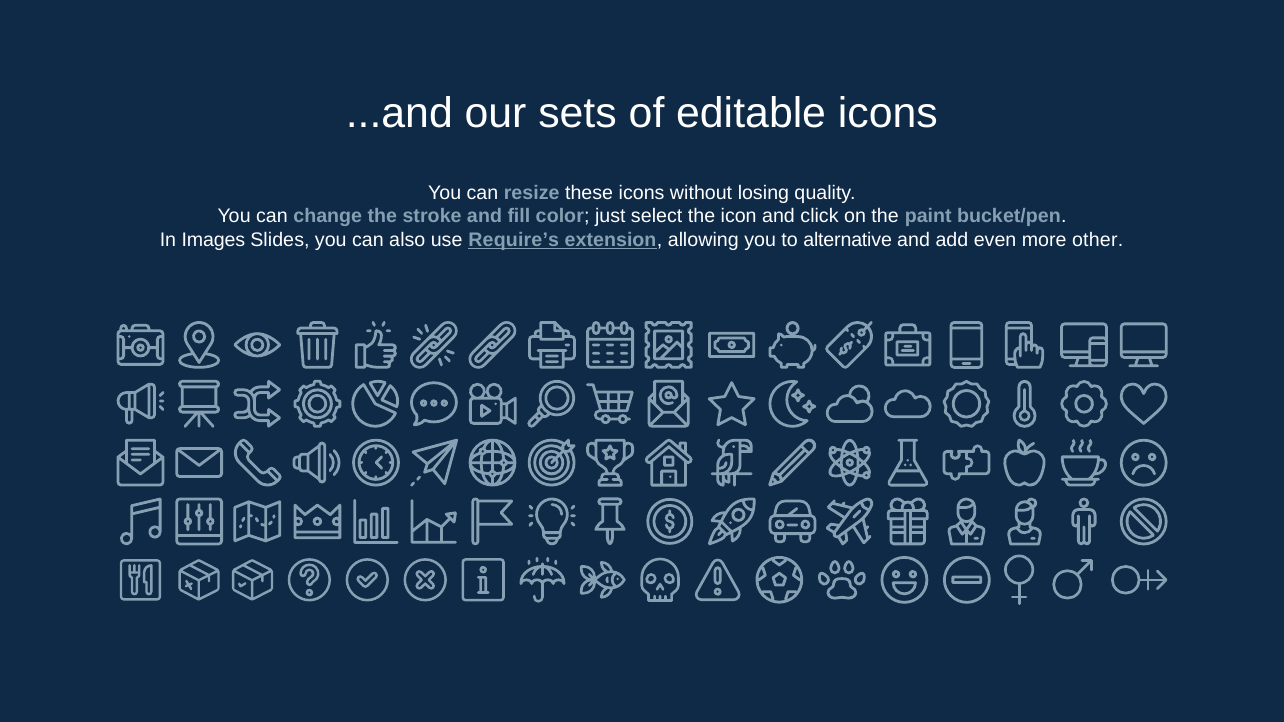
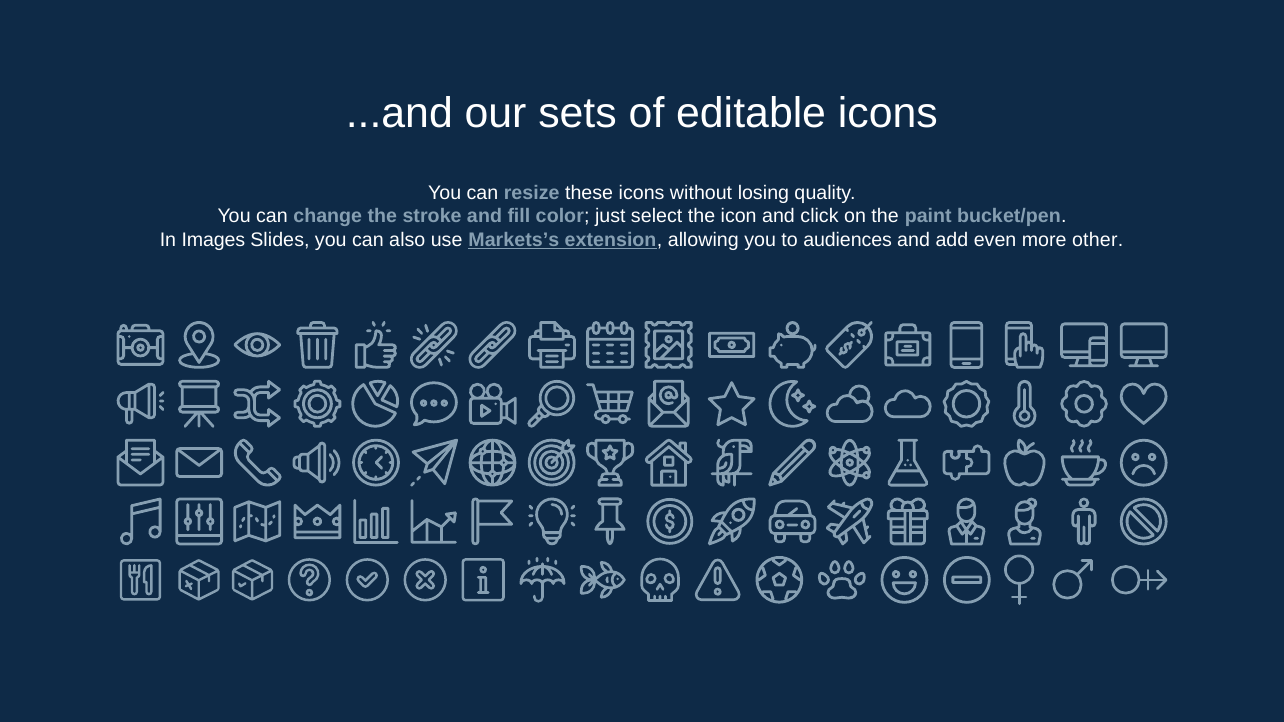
Require’s: Require’s -> Markets’s
alternative: alternative -> audiences
